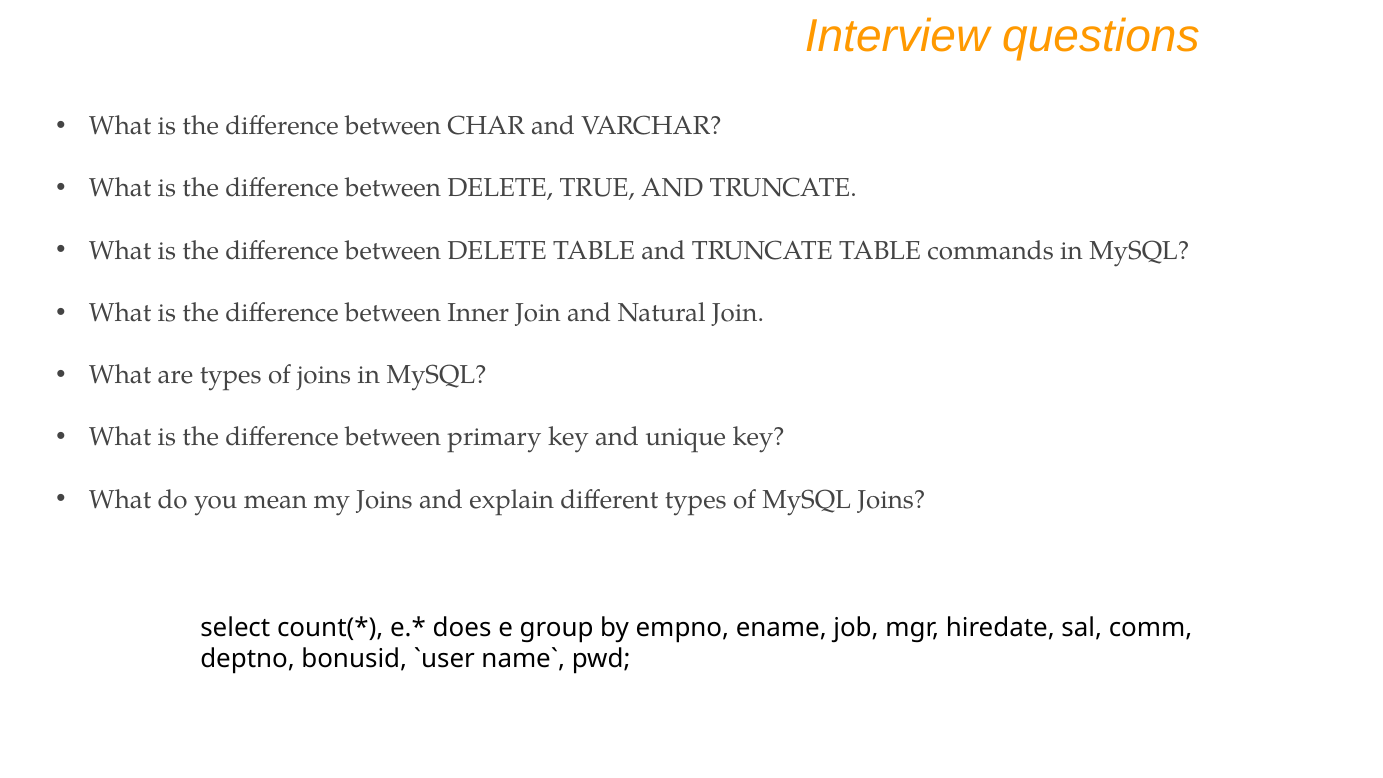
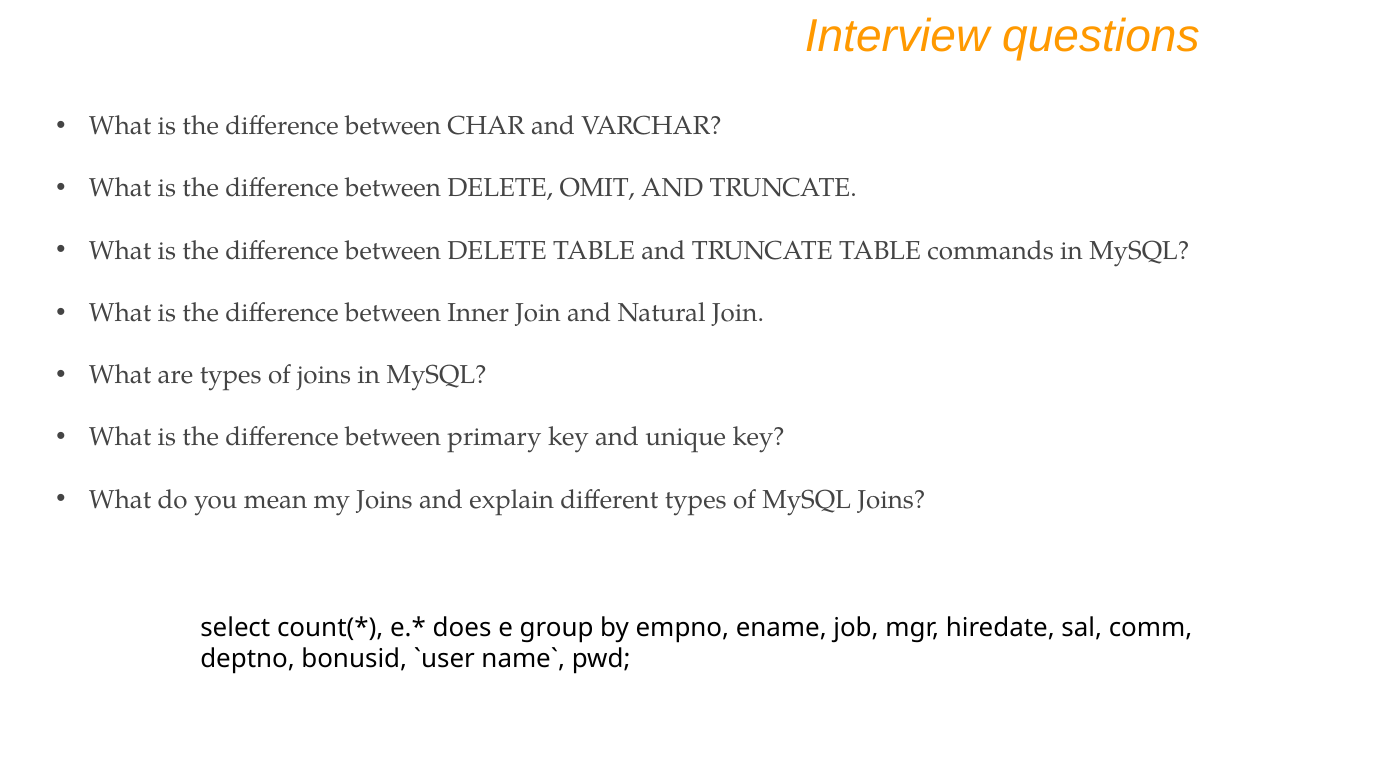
TRUE: TRUE -> OMIT
